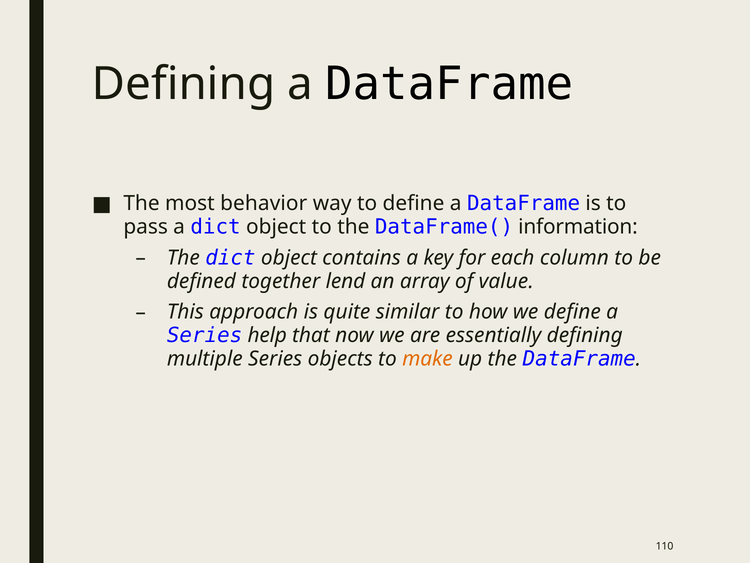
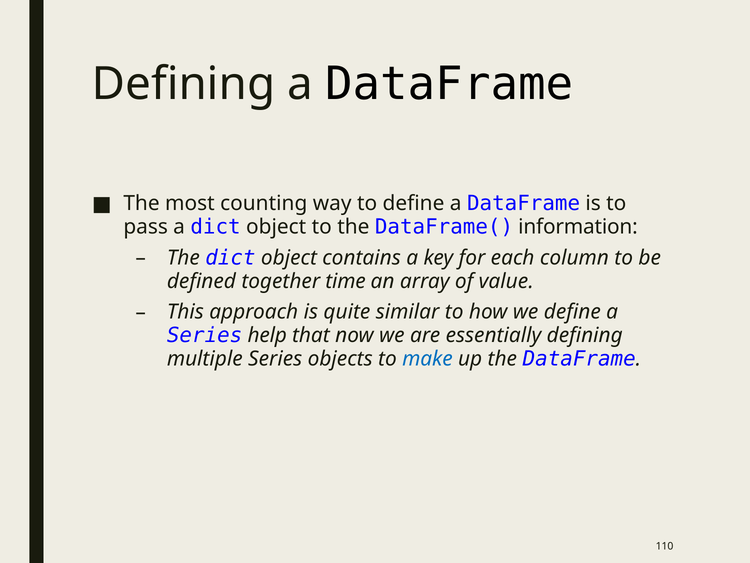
behavior: behavior -> counting
lend: lend -> time
make colour: orange -> blue
